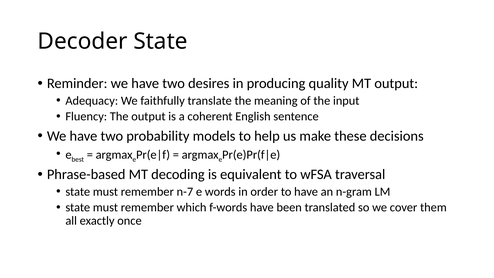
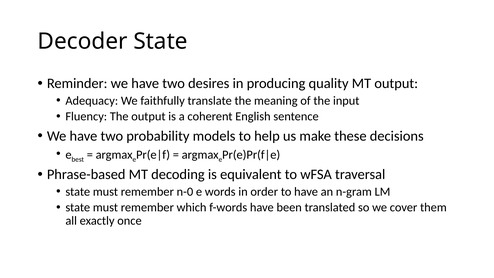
n-7: n-7 -> n-0
